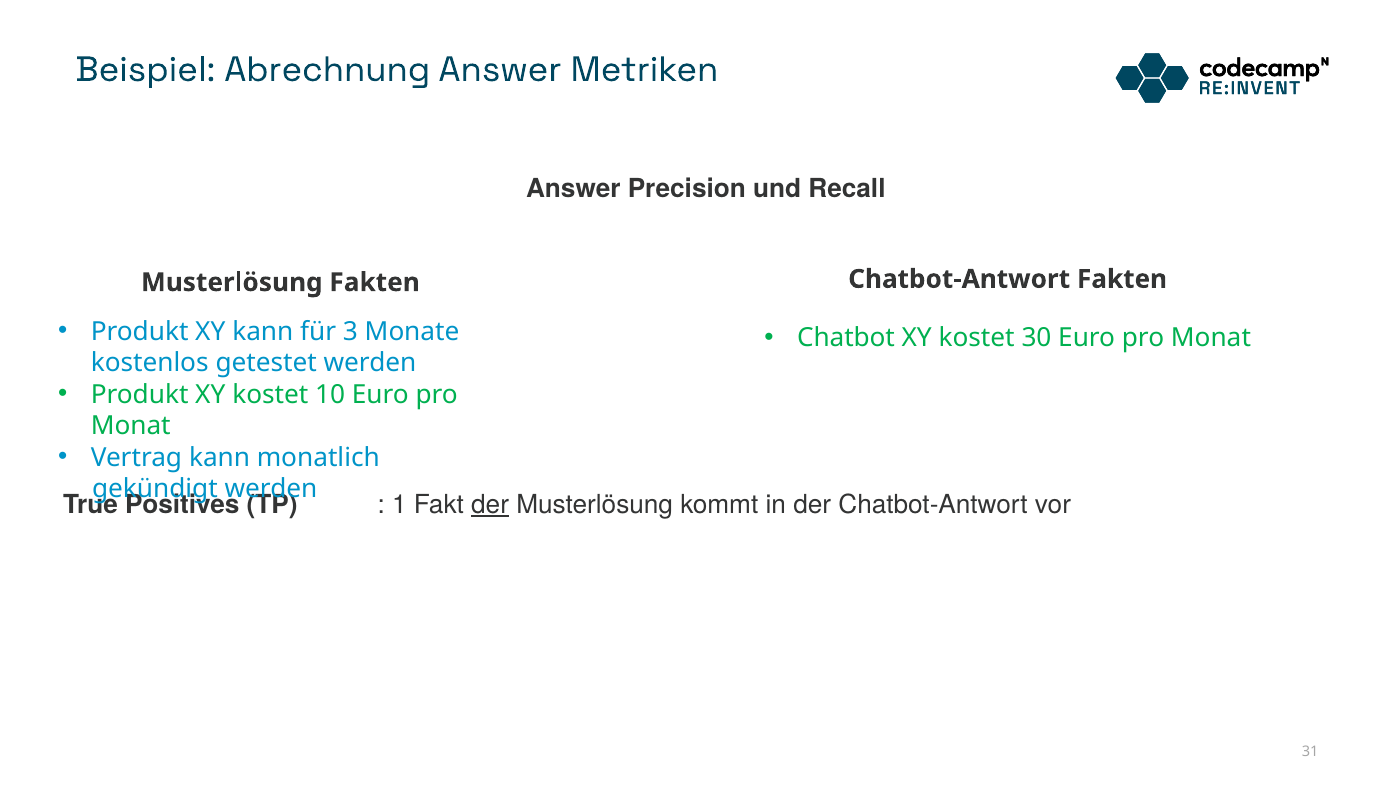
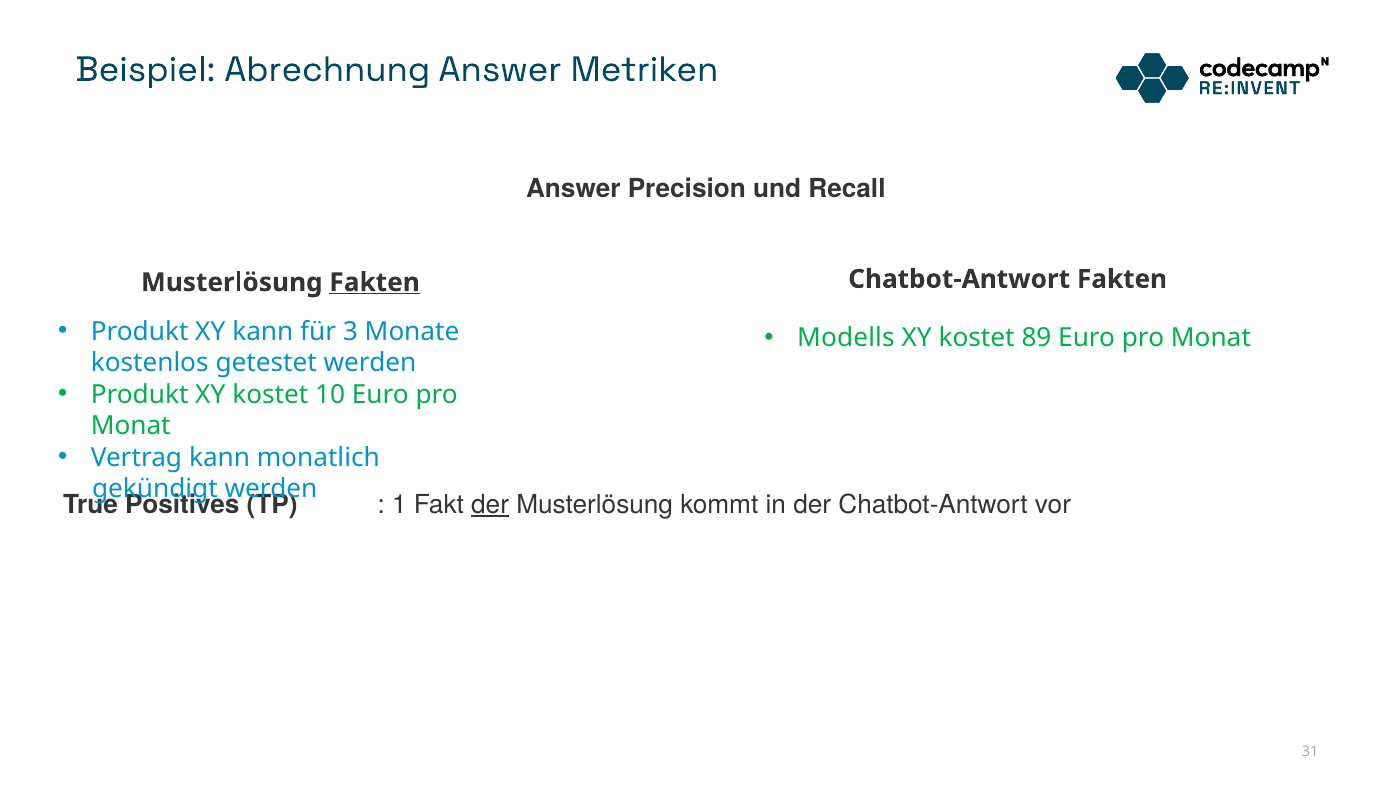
Fakten at (375, 282) underline: none -> present
Chatbot: Chatbot -> Modells
30: 30 -> 89
